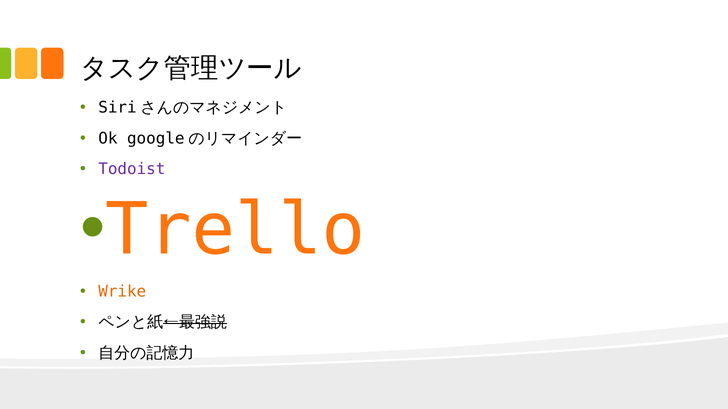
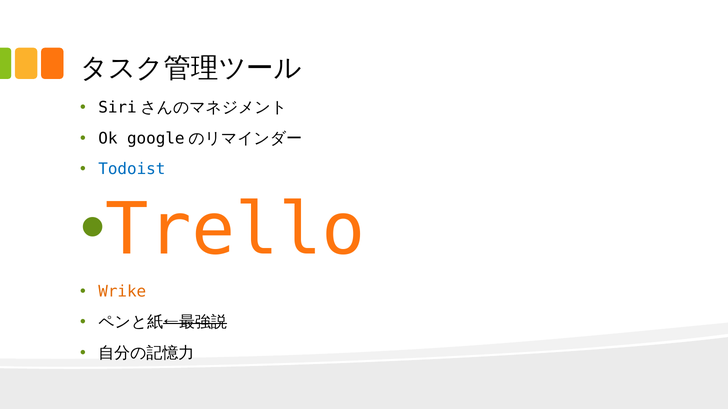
Todoist colour: purple -> blue
